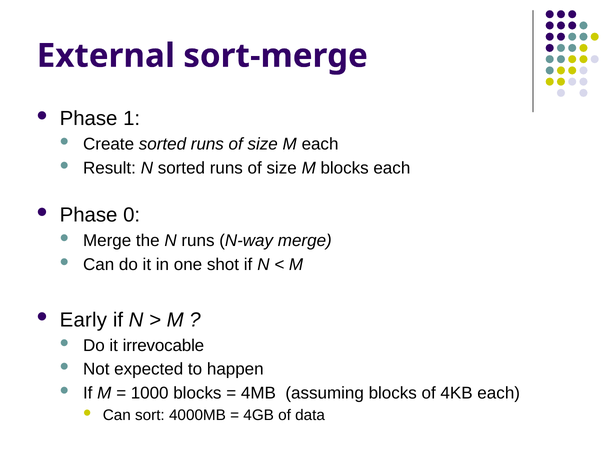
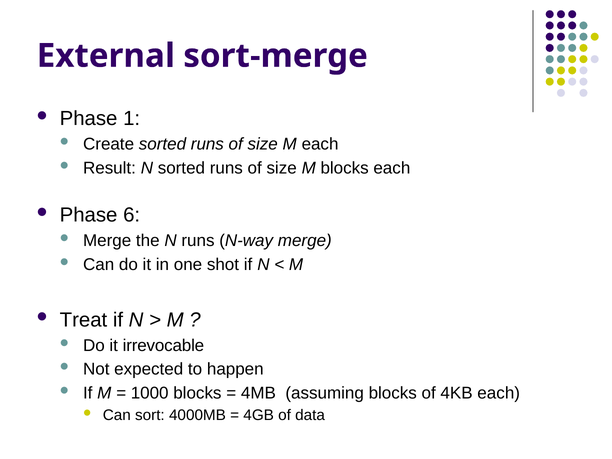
0: 0 -> 6
Early: Early -> Treat
